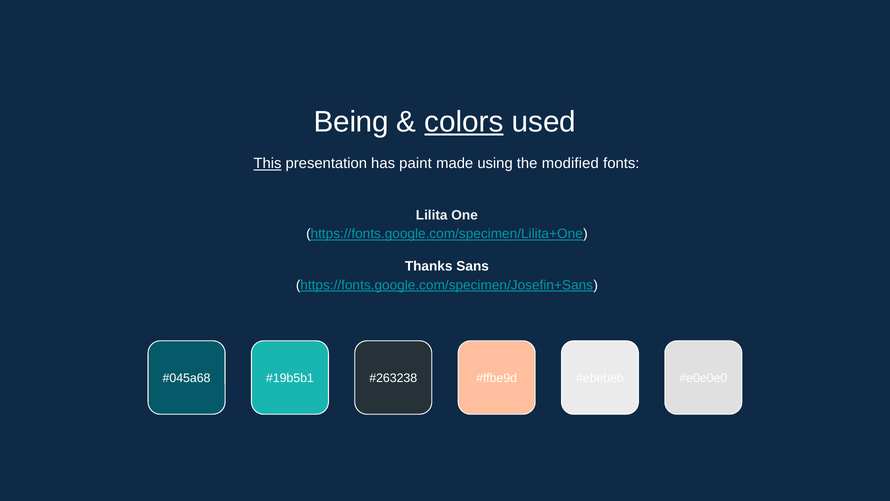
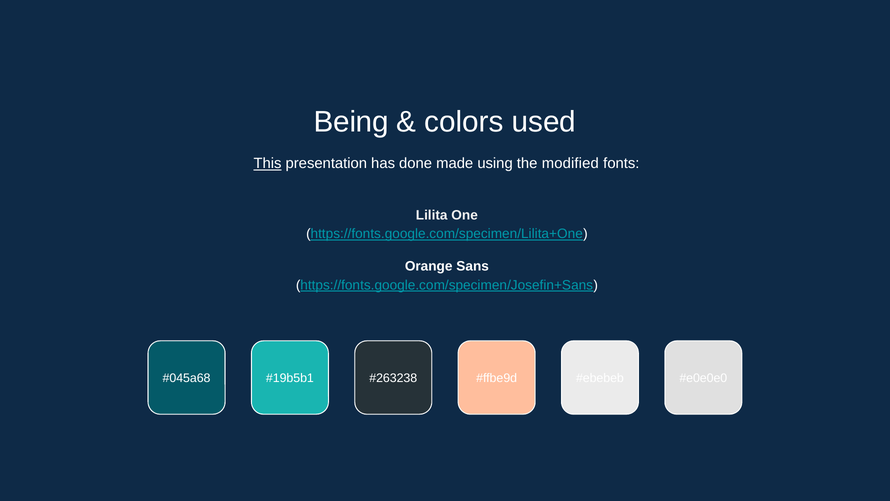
colors underline: present -> none
paint: paint -> done
Thanks: Thanks -> Orange
